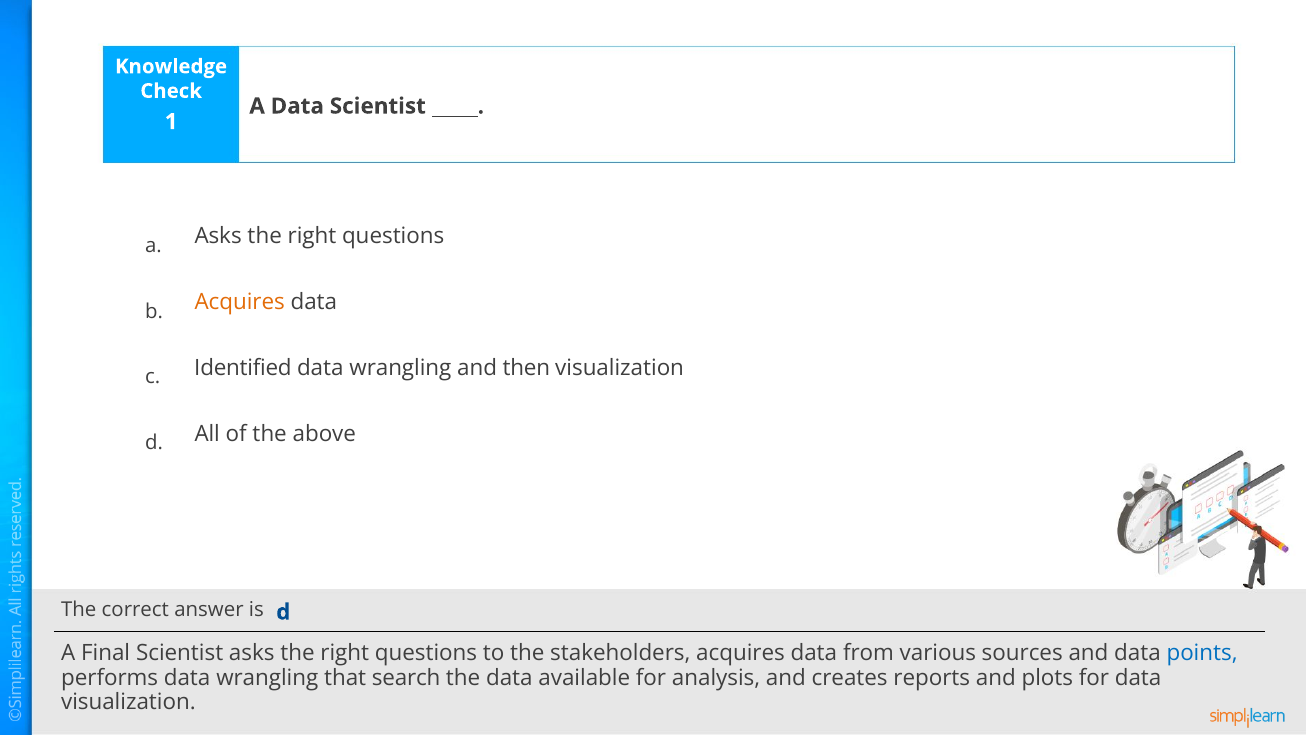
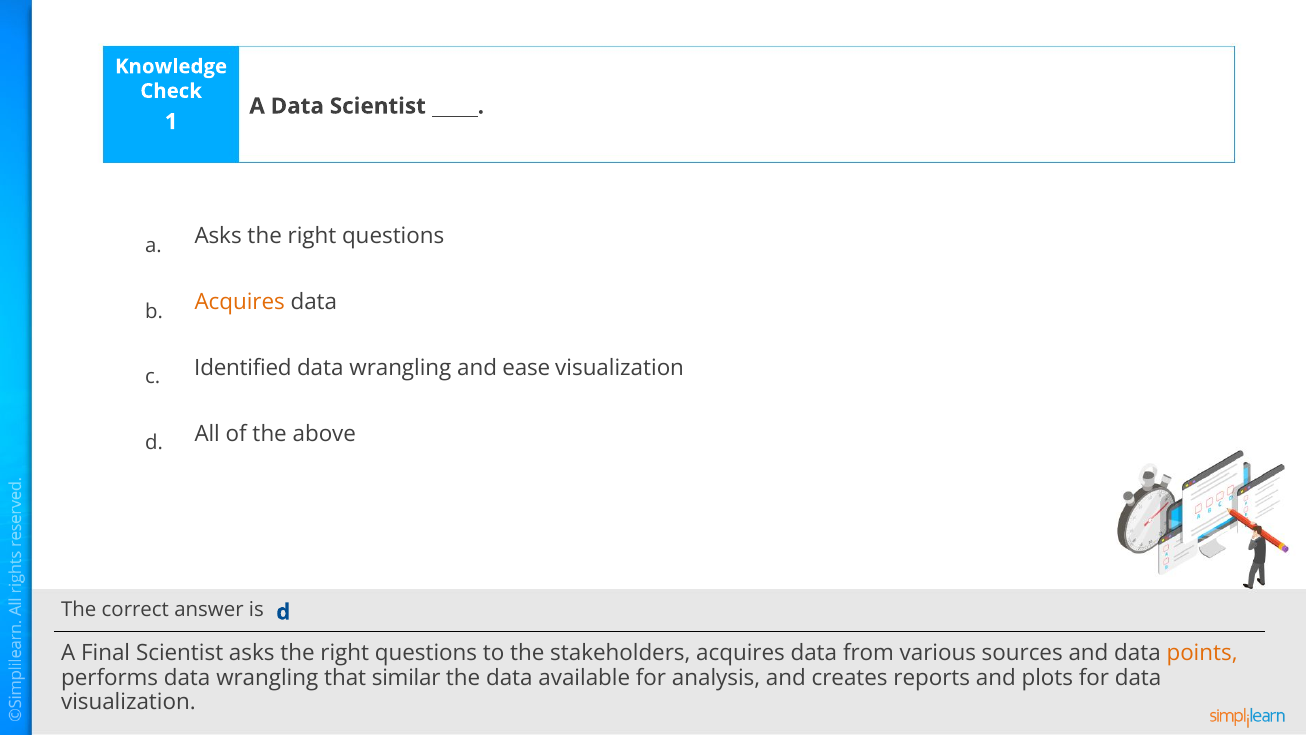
then: then -> ease
points colour: blue -> orange
search: search -> similar
